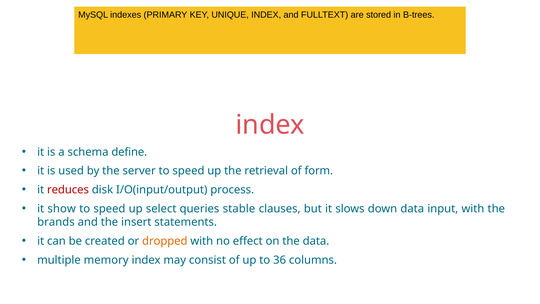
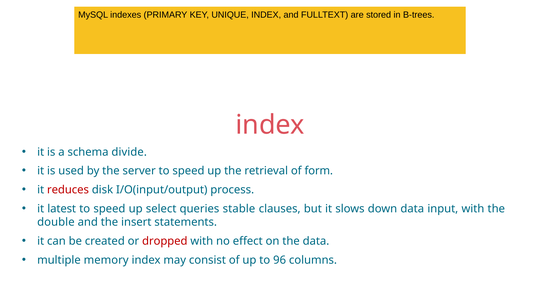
define: define -> divide
show: show -> latest
brands: brands -> double
dropped colour: orange -> red
36: 36 -> 96
